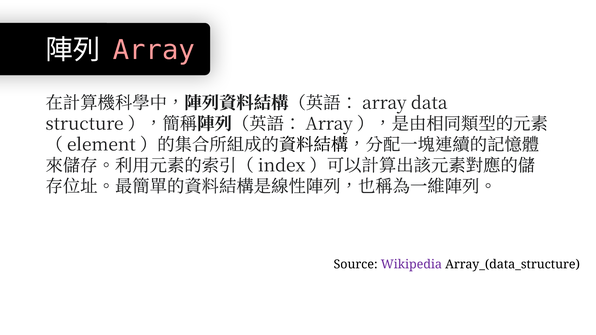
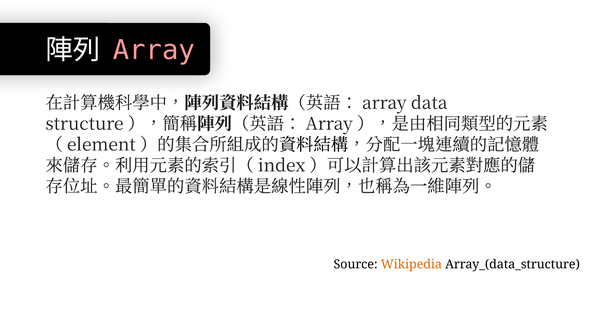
Wikipedia colour: purple -> orange
